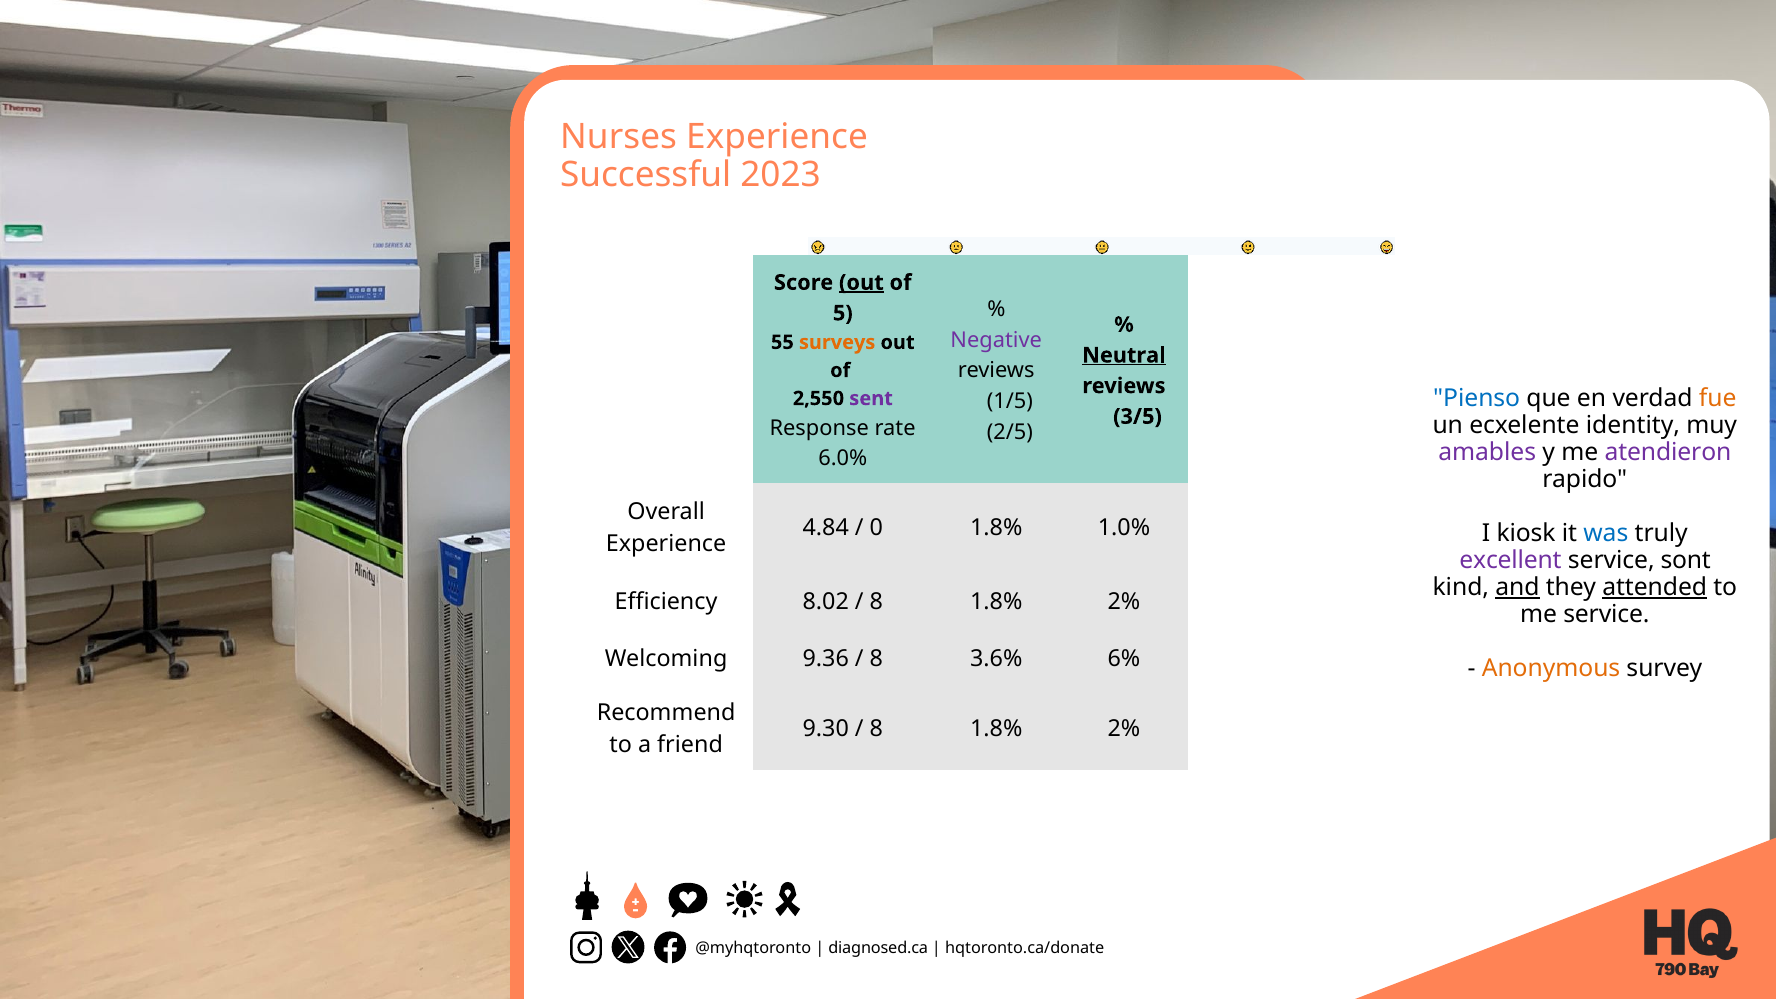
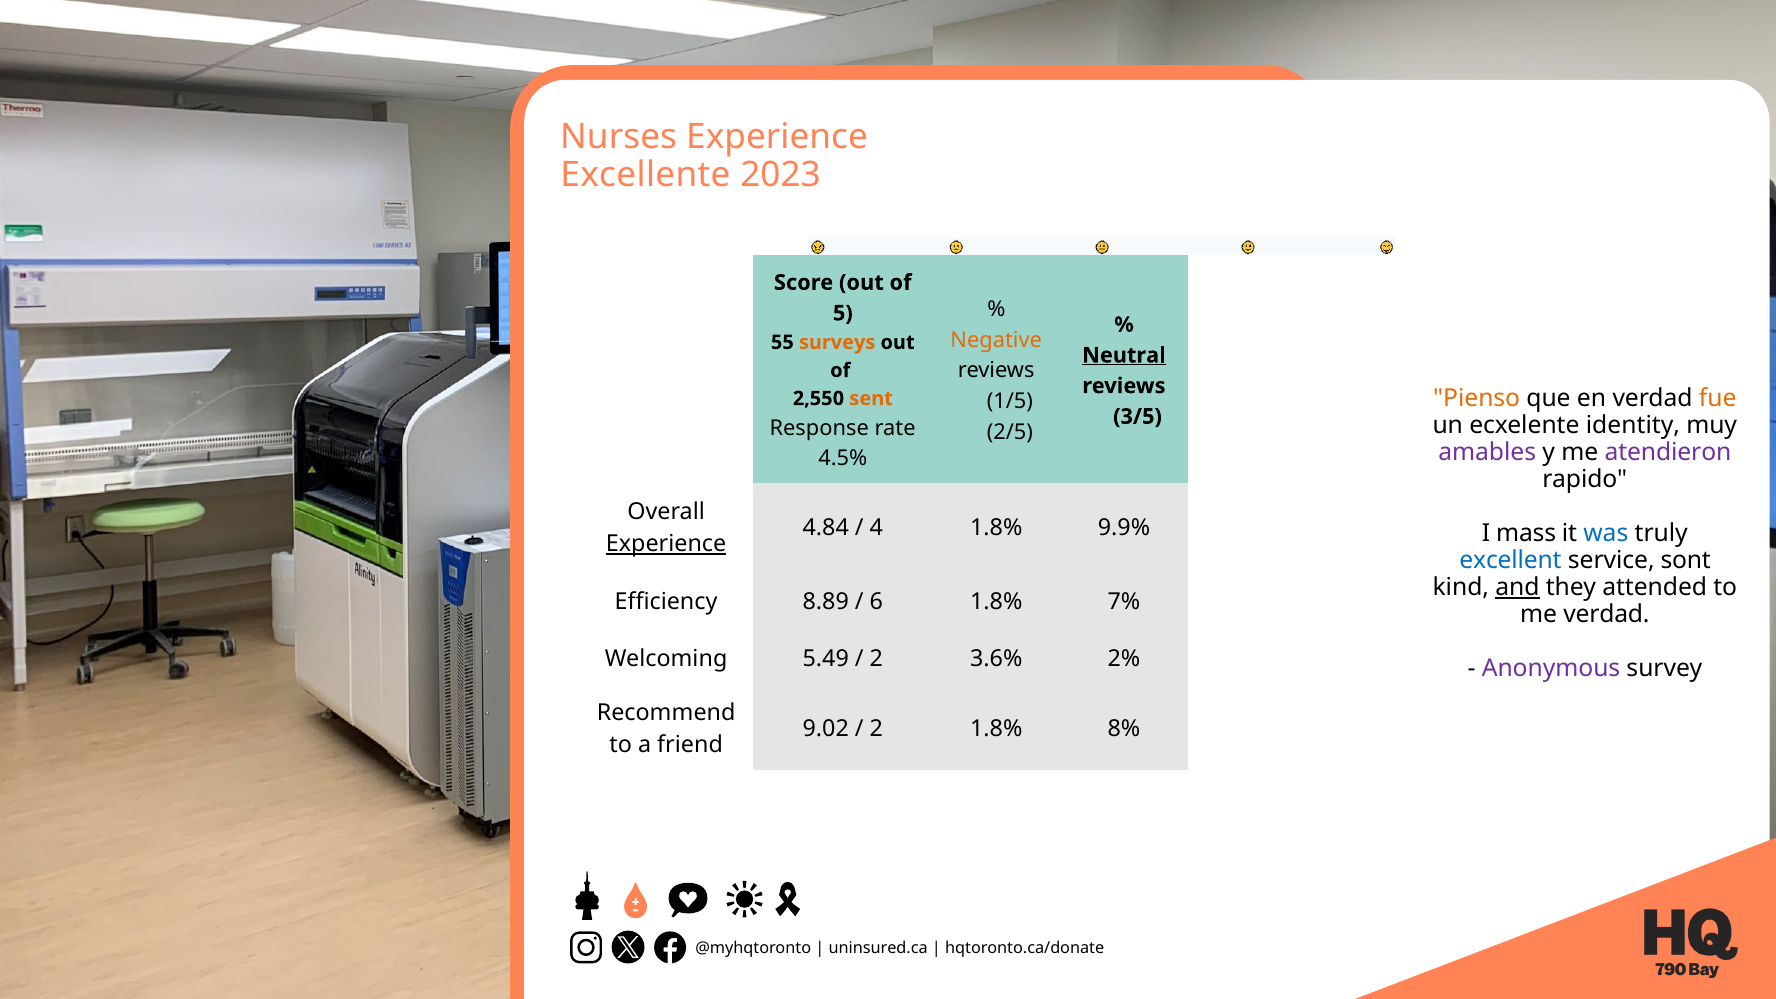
Successful: Successful -> Excellente
out at (861, 283) underline: present -> none
Negative colour: purple -> orange
Pienso colour: blue -> orange
sent colour: purple -> orange
6.0%: 6.0% -> 4.5%
0: 0 -> 4
1.0%: 1.0% -> 9.9%
kiosk: kiosk -> mass
Experience at (666, 544) underline: none -> present
excellent colour: purple -> blue
attended underline: present -> none
8.02: 8.02 -> 8.89
8 at (876, 601): 8 -> 6
2% at (1124, 601): 2% -> 7%
me service: service -> verdad
9.36: 9.36 -> 5.49
8 at (876, 659): 8 -> 2
6%: 6% -> 2%
Anonymous colour: orange -> purple
9.30: 9.30 -> 9.02
8 at (876, 729): 8 -> 2
2% at (1124, 729): 2% -> 8%
diagnosed.ca: diagnosed.ca -> uninsured.ca
